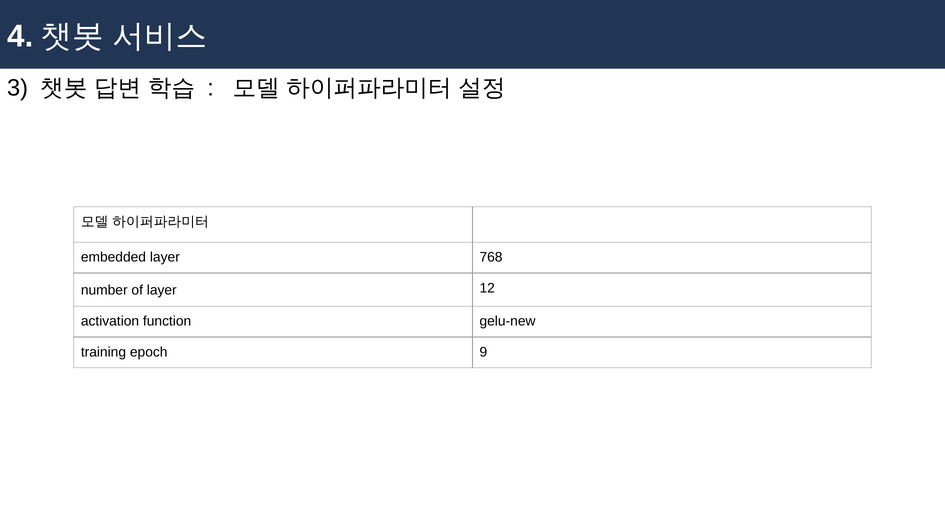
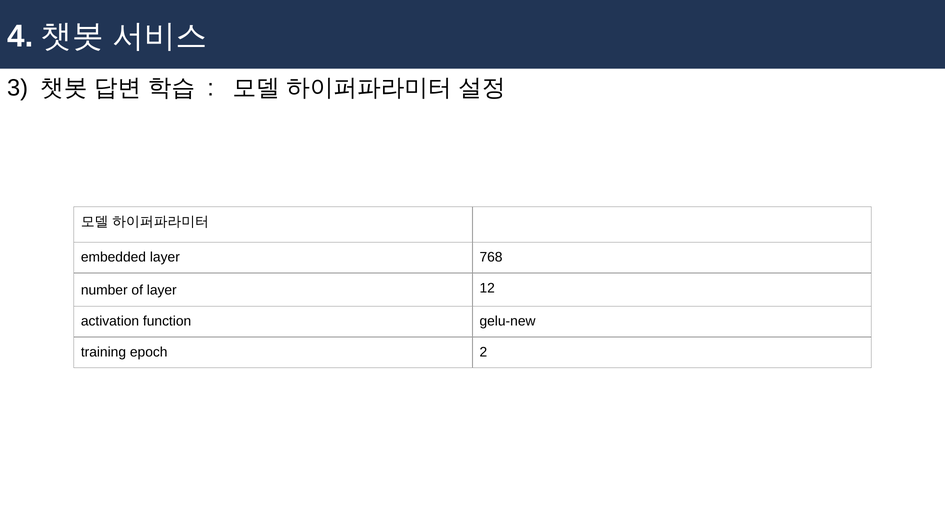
9: 9 -> 2
